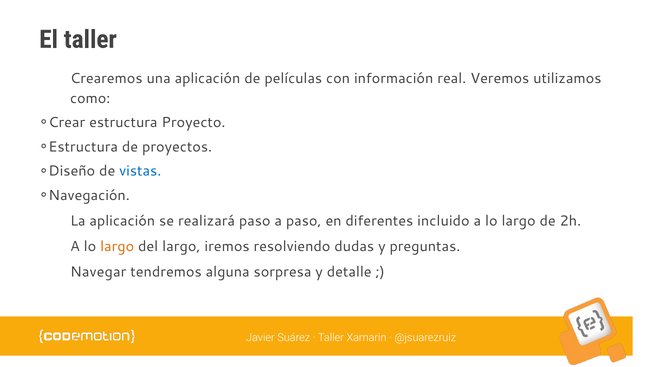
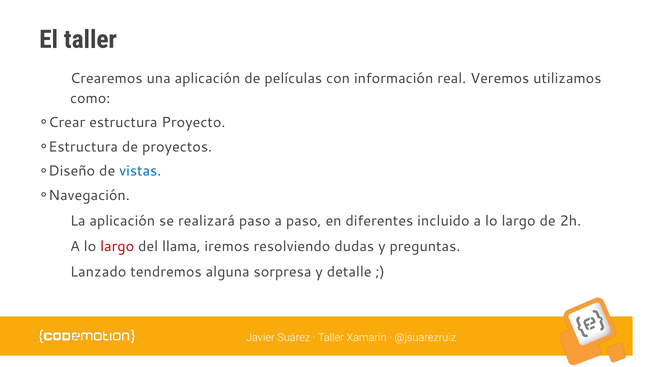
largo at (117, 247) colour: orange -> red
del largo: largo -> llama
Navegar: Navegar -> Lanzado
